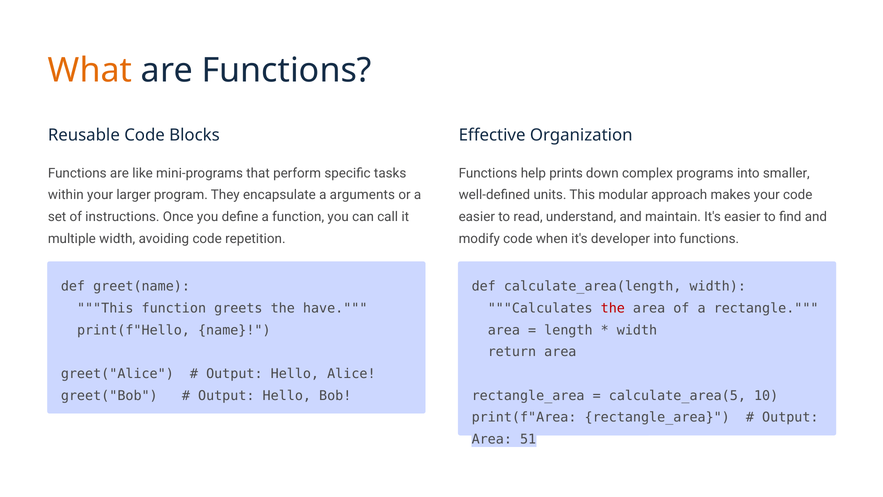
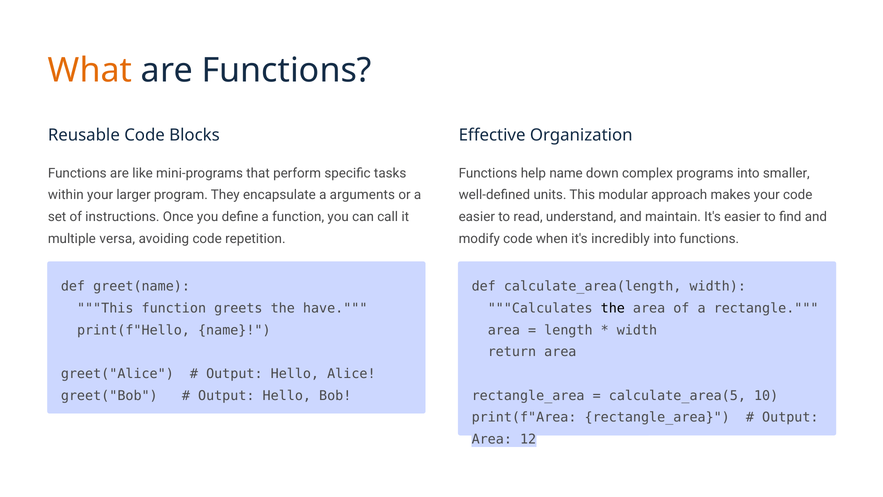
help prints: prints -> name
multiple width: width -> versa
developer: developer -> incredibly
the at (613, 308) colour: red -> black
51: 51 -> 12
